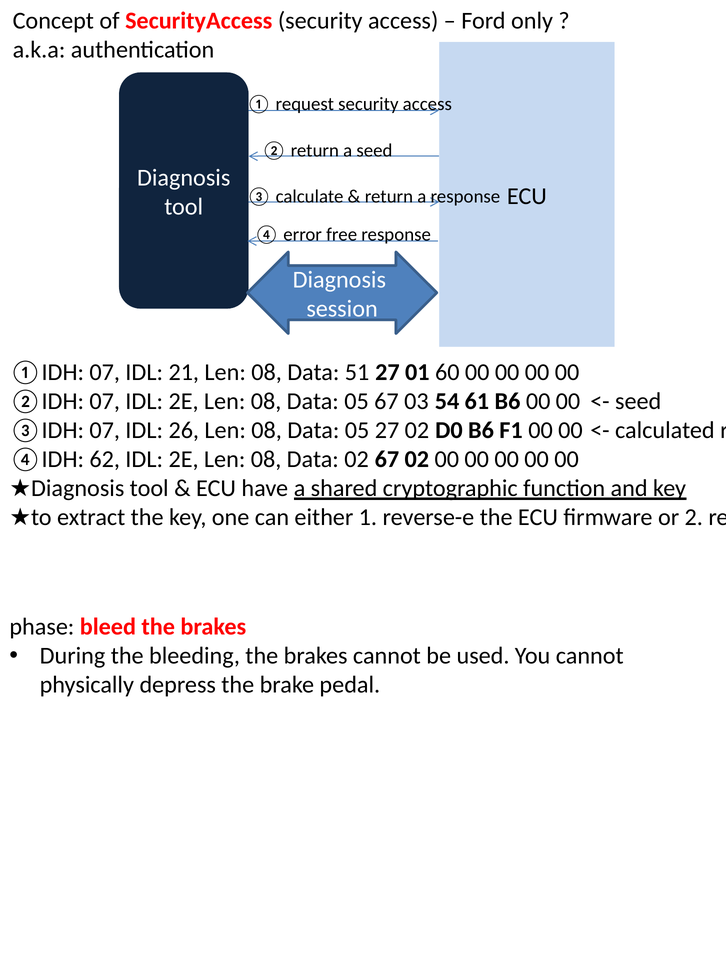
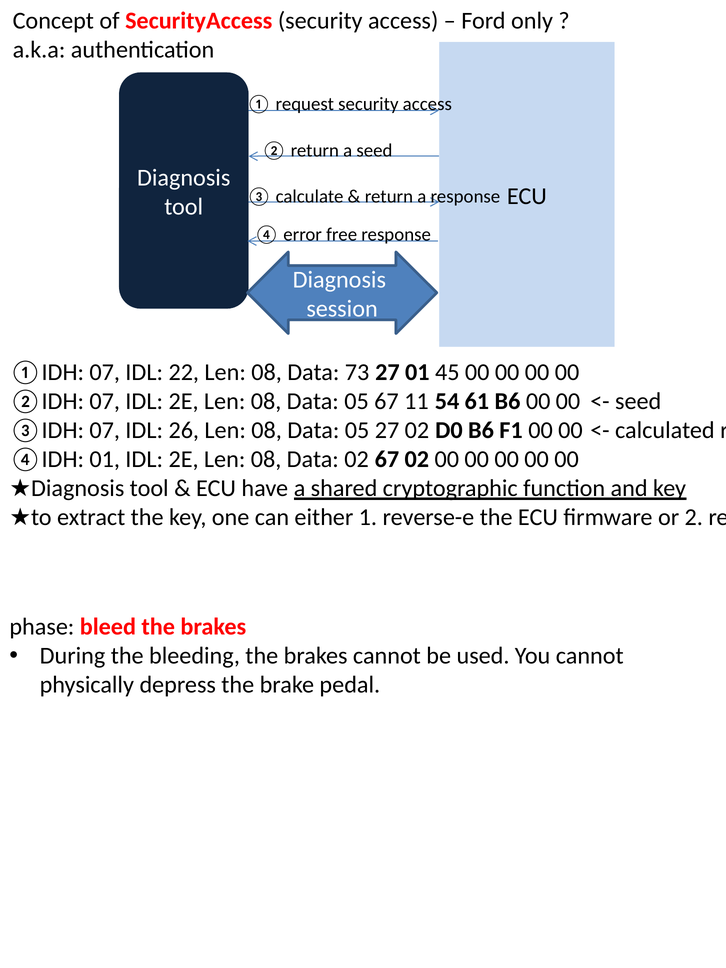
21: 21 -> 22
51: 51 -> 73
60: 60 -> 45
03: 03 -> 11
④IDH 62: 62 -> 01
